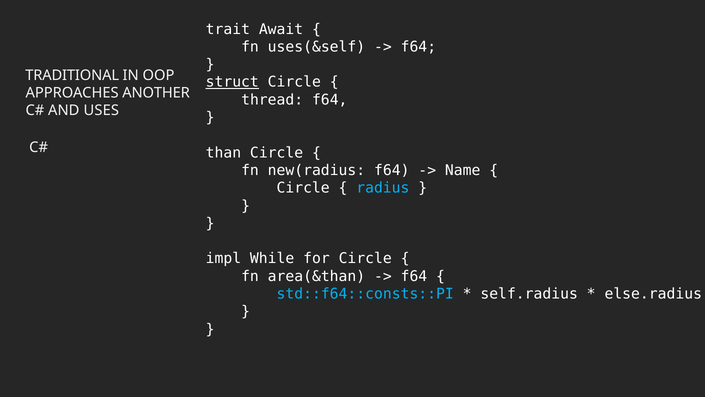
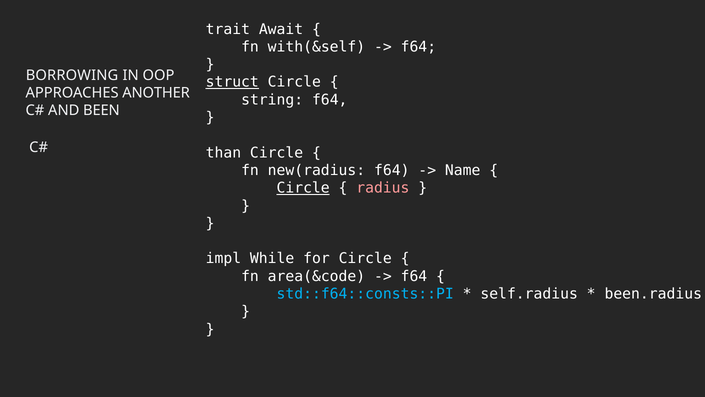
uses(&self: uses(&self -> with(&self
TRADITIONAL: TRADITIONAL -> BORROWING
thread: thread -> string
USES: USES -> BEEN
Circle at (303, 188) underline: none -> present
radius colour: light blue -> pink
area(&than: area(&than -> area(&code
else.radius: else.radius -> been.radius
